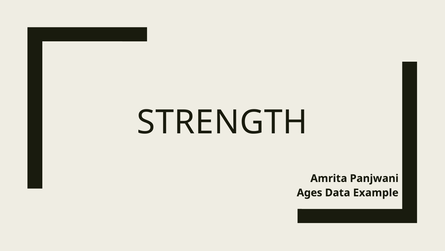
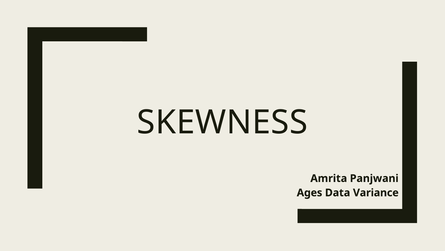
STRENGTH: STRENGTH -> SKEWNESS
Example: Example -> Variance
